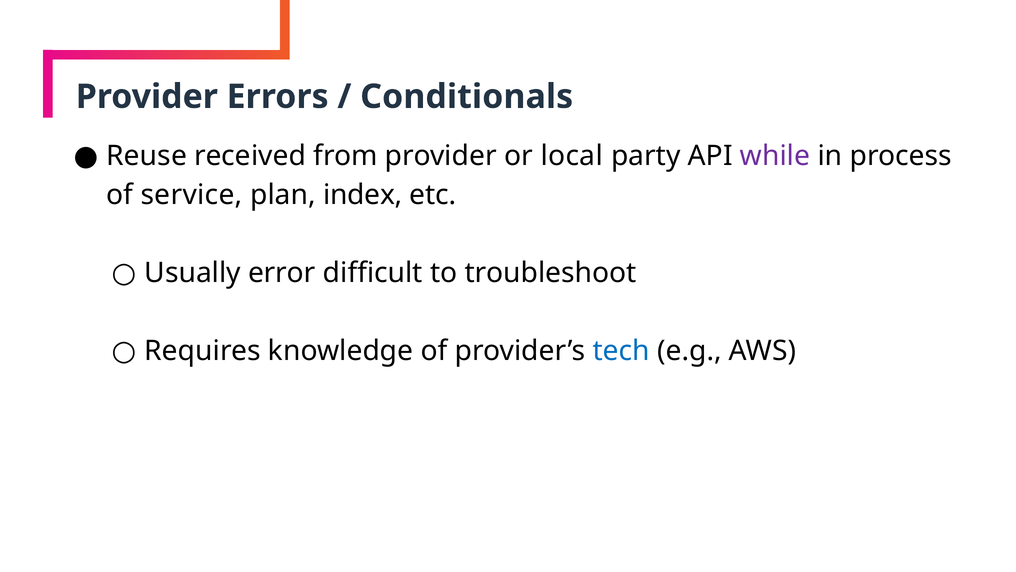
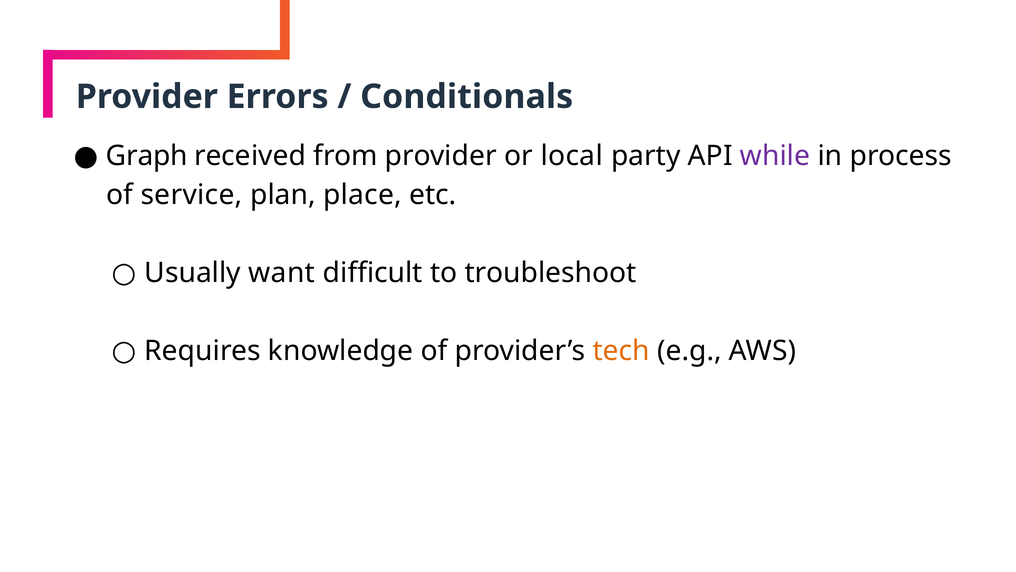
Reuse: Reuse -> Graph
index: index -> place
error: error -> want
tech colour: blue -> orange
